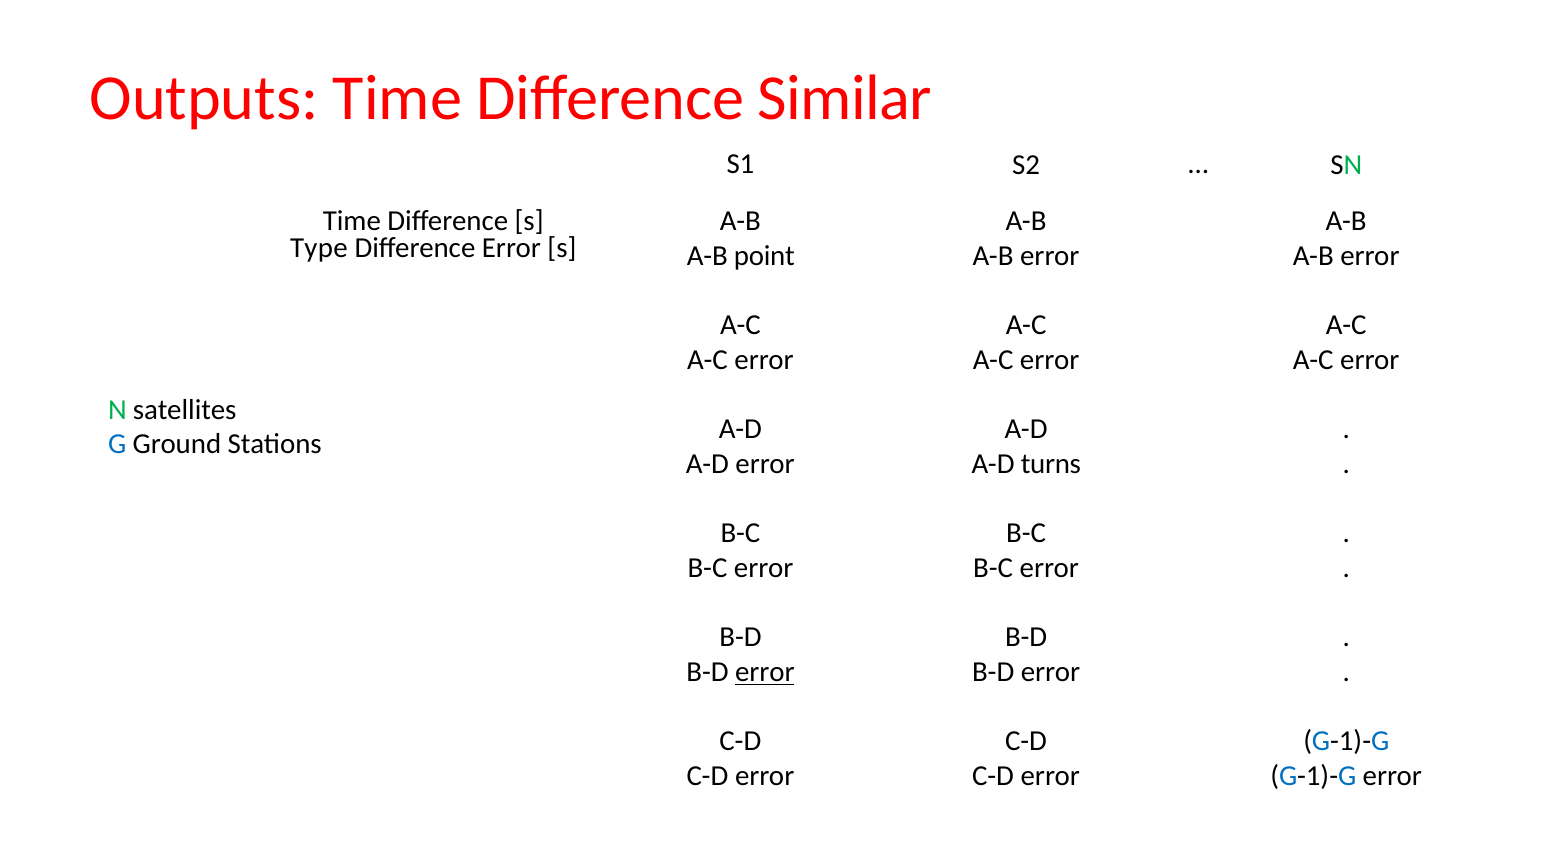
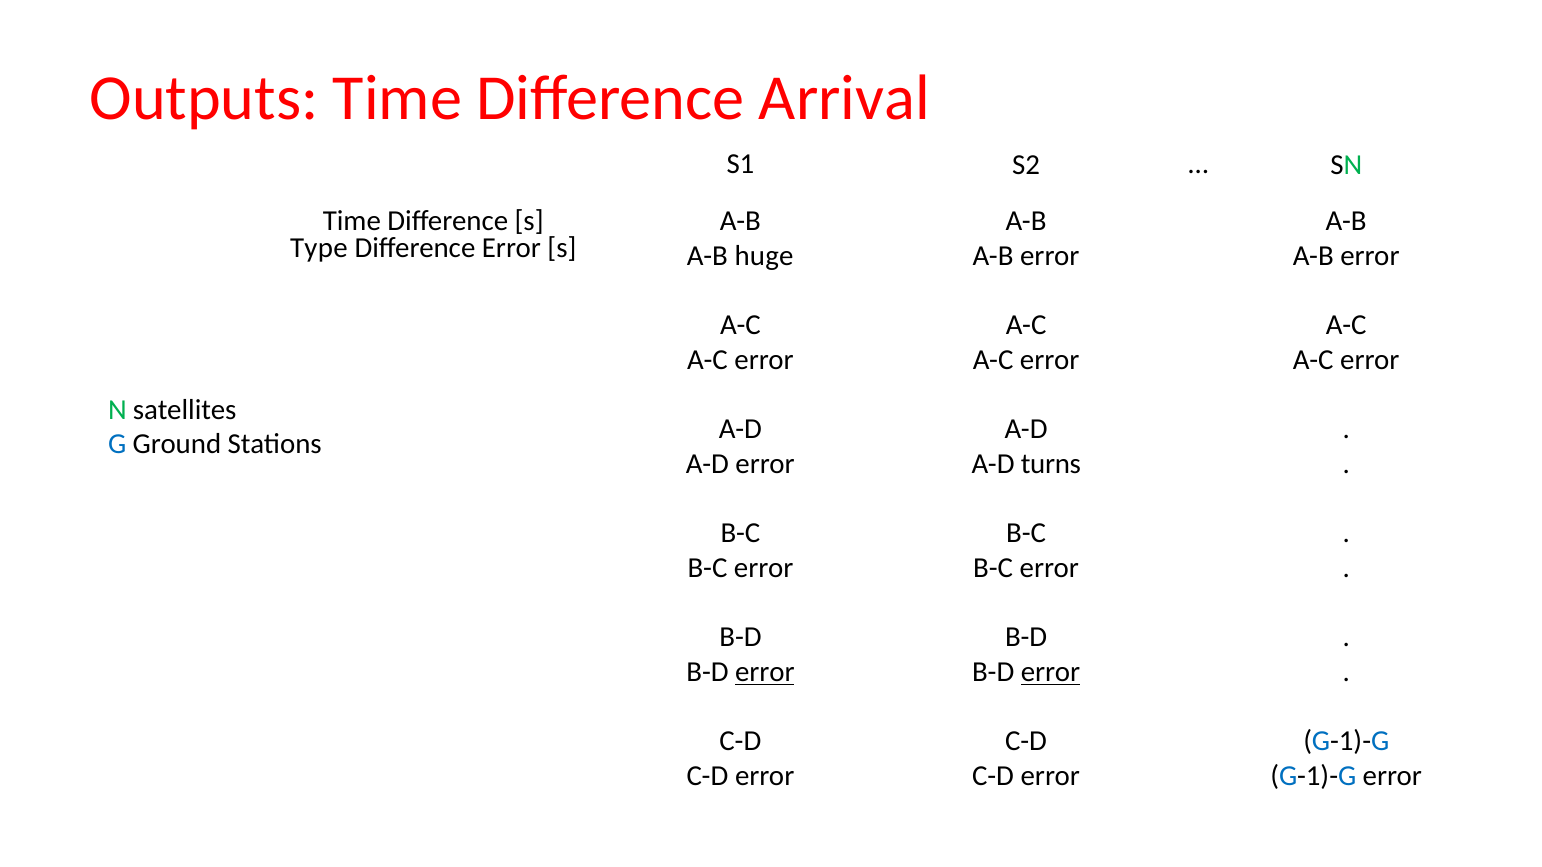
Similar: Similar -> Arrival
point: point -> huge
error at (1050, 672) underline: none -> present
